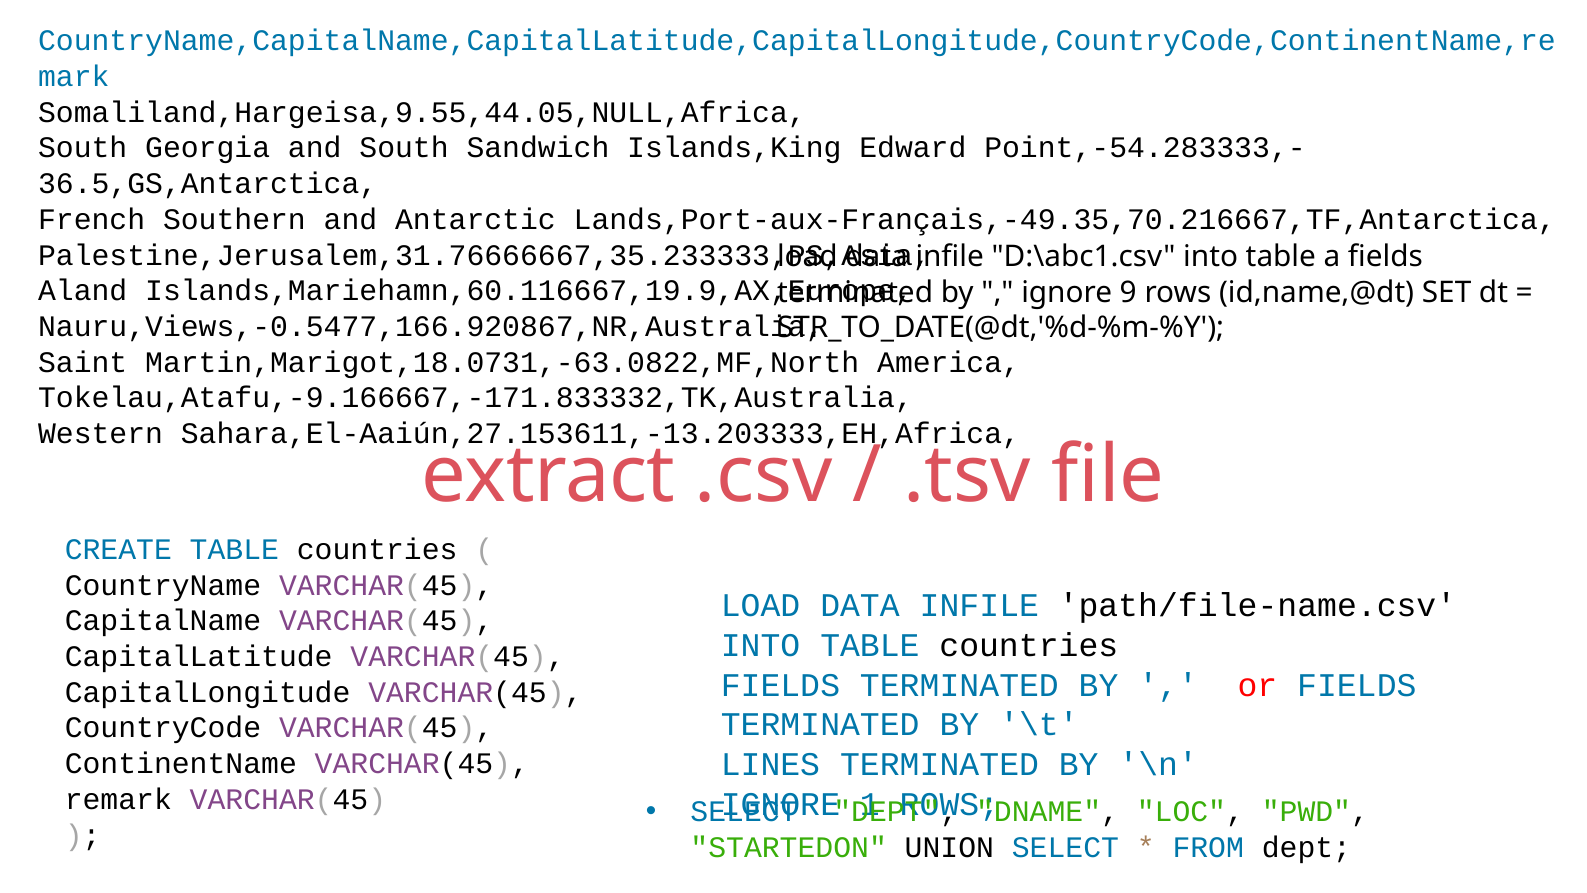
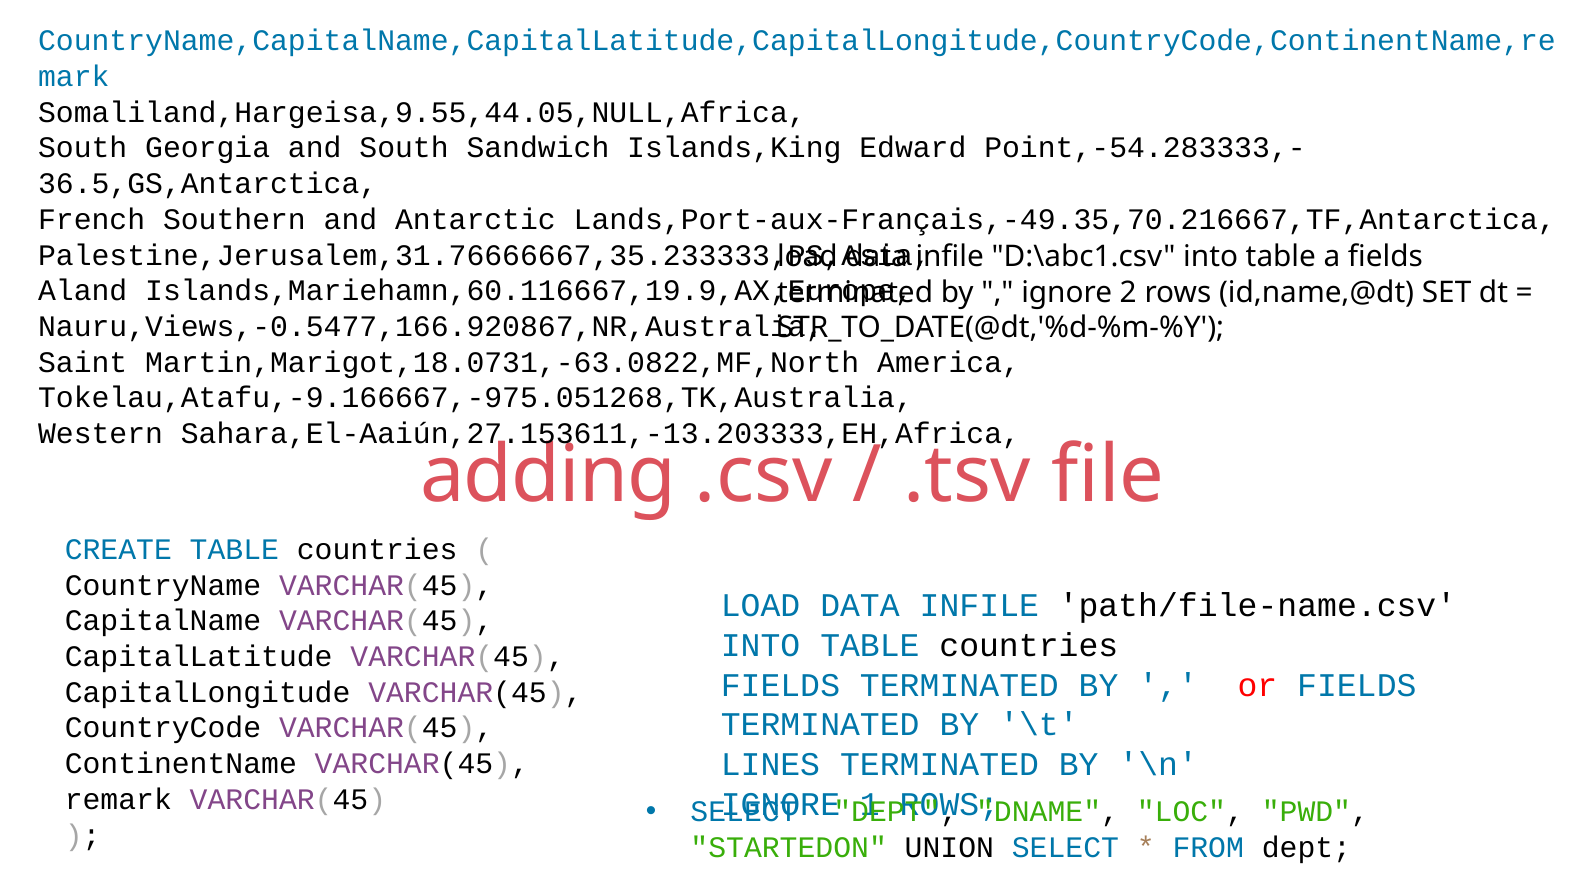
9: 9 -> 2
Tokelau,Atafu,-9.166667,-171.833332,TK,Australia: Tokelau,Atafu,-9.166667,-171.833332,TK,Australia -> Tokelau,Atafu,-9.166667,-975.051268,TK,Australia
extract: extract -> adding
